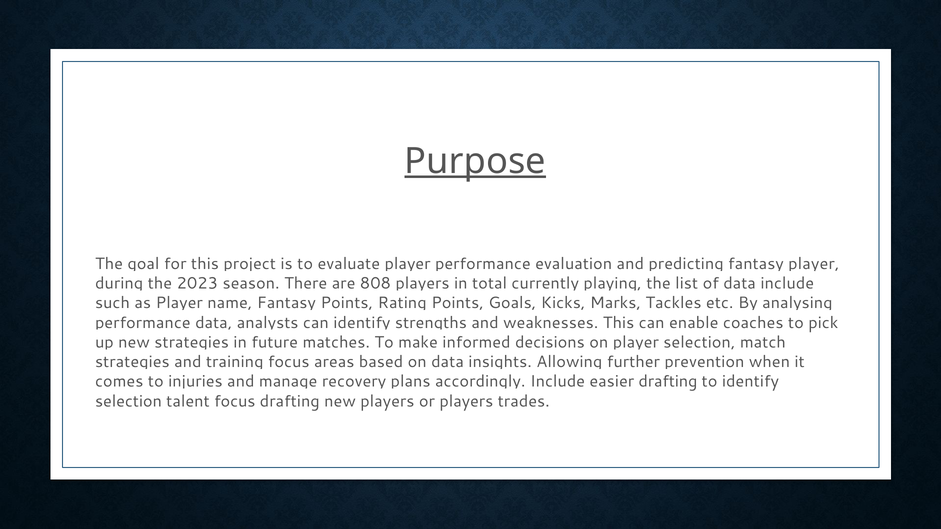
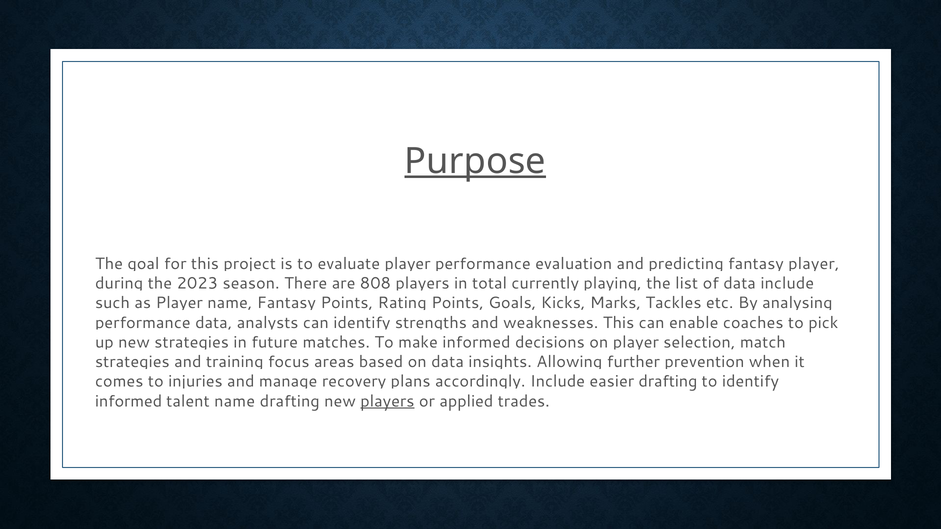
selection at (129, 401): selection -> informed
talent focus: focus -> name
players at (387, 401) underline: none -> present
or players: players -> applied
